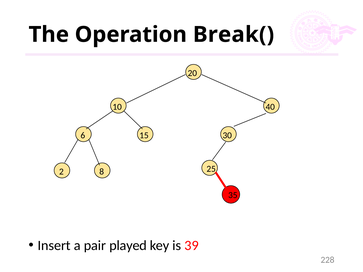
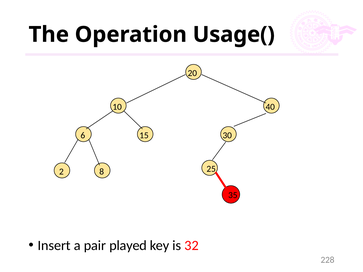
Break(: Break( -> Usage(
39: 39 -> 32
